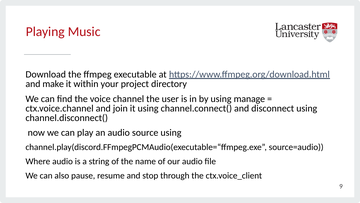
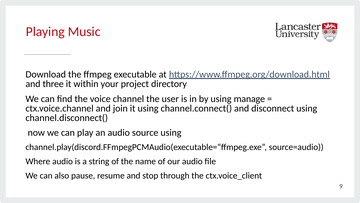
make: make -> three
